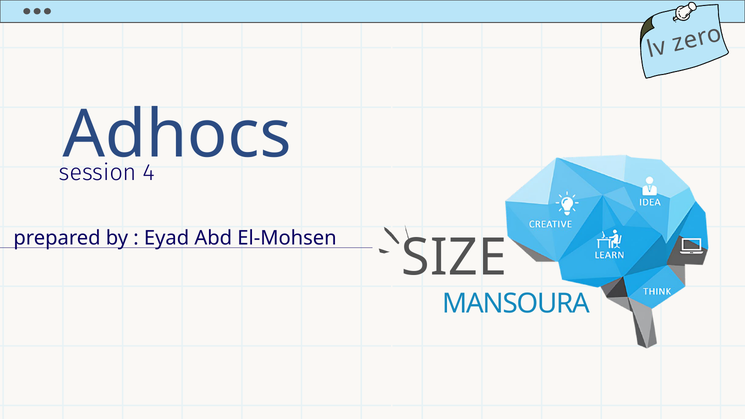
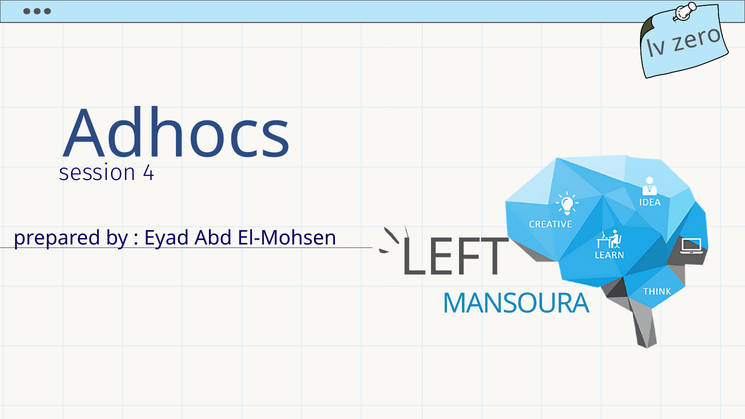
SIZE: SIZE -> LEFT
